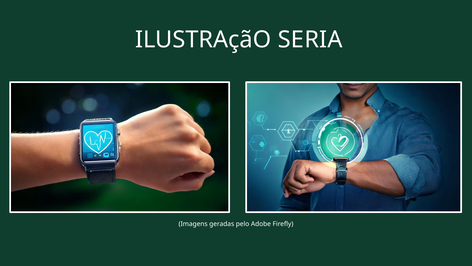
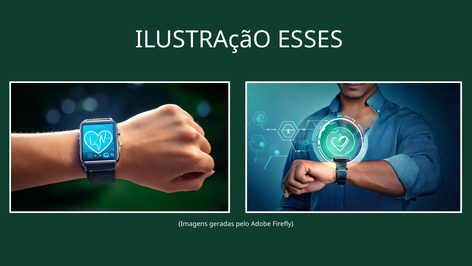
SERIA: SERIA -> ESSES
